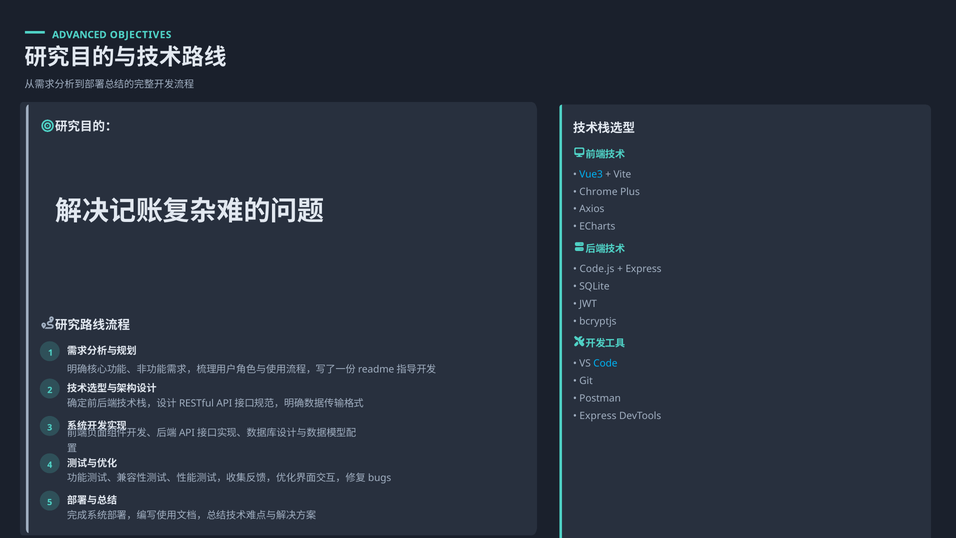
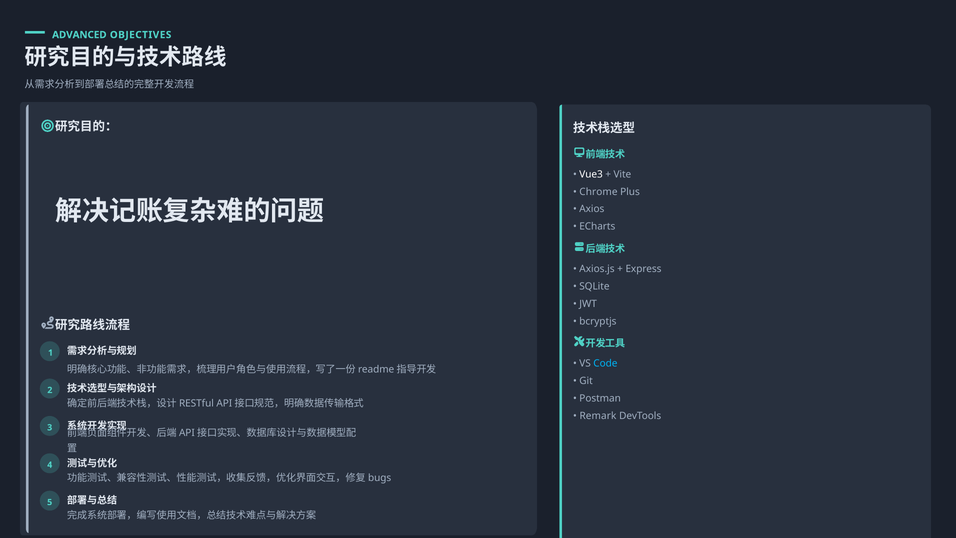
Vue3 colour: light blue -> white
Code.js: Code.js -> Axios.js
Express at (598, 416): Express -> Remark
